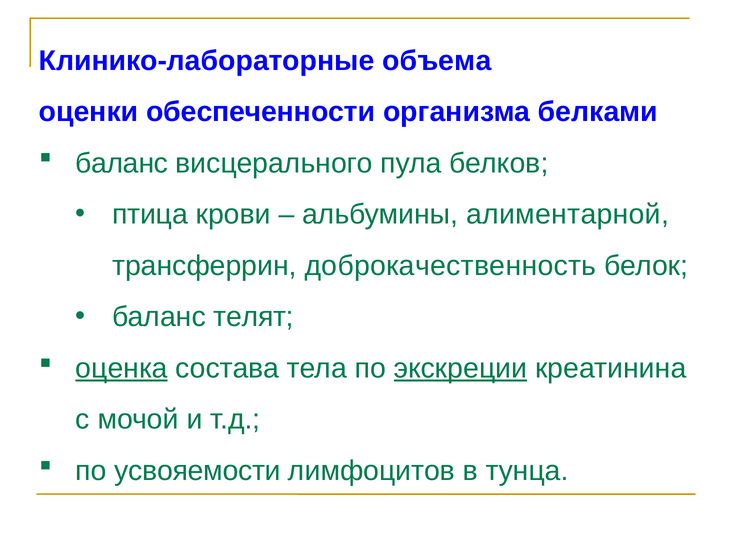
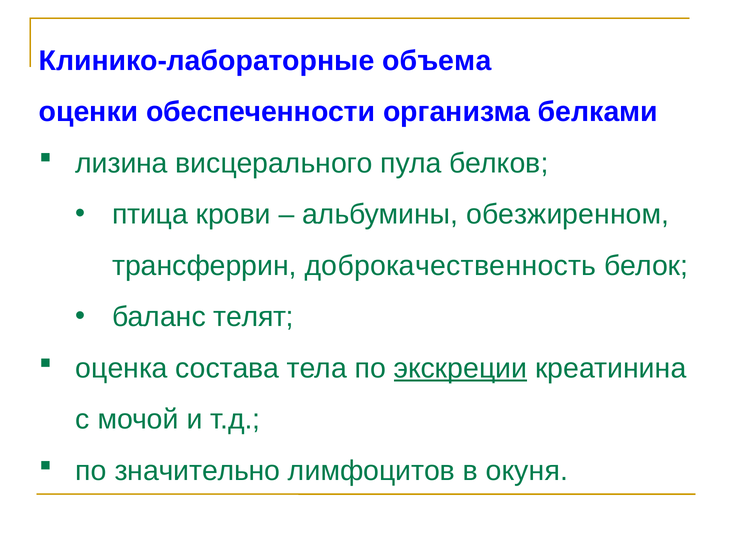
баланс at (122, 163): баланс -> лизина
алиментарной: алиментарной -> обезжиренном
оценка underline: present -> none
усвояемости: усвояемости -> значительно
тунца: тунца -> окуня
